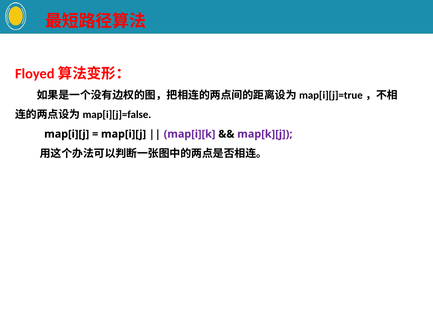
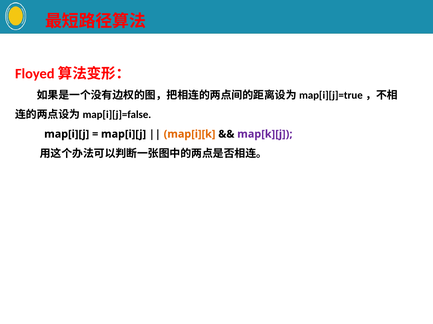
map[i][k colour: purple -> orange
